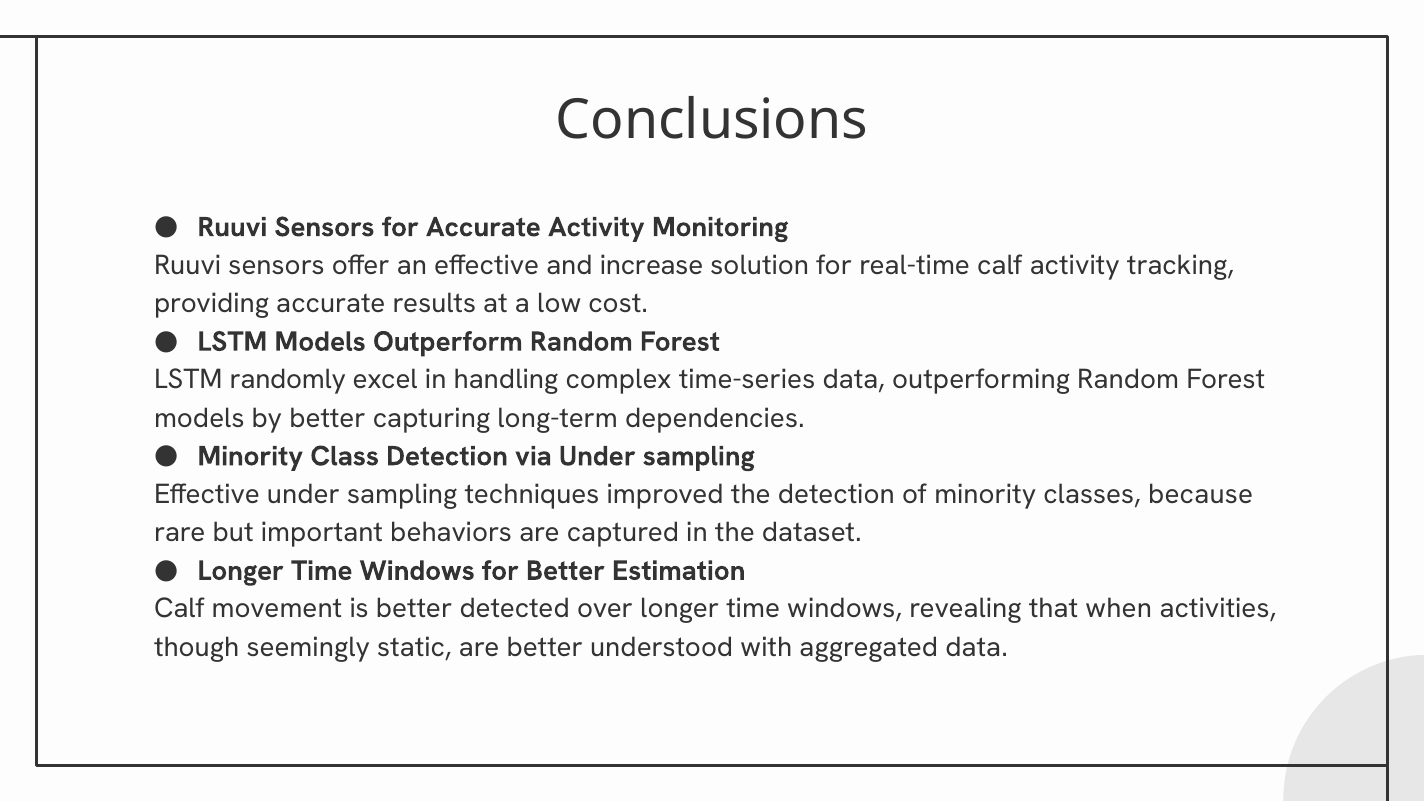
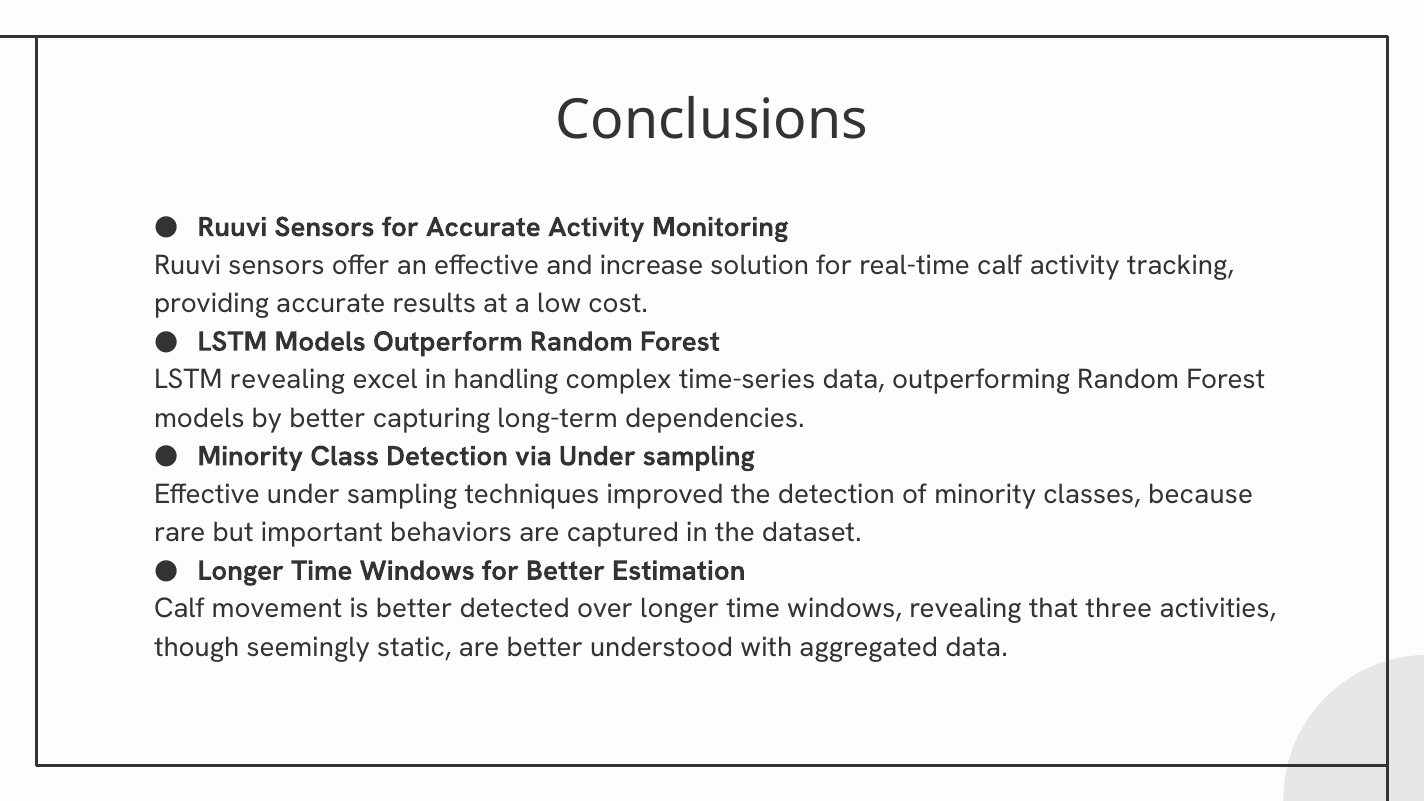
LSTM randomly: randomly -> revealing
when: when -> three
